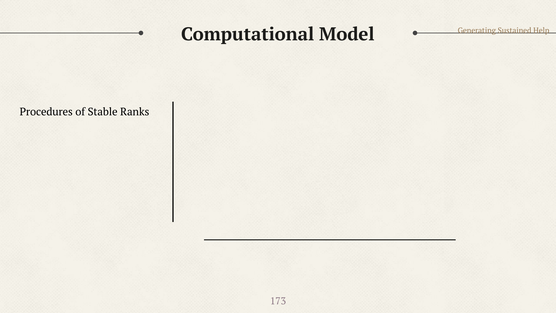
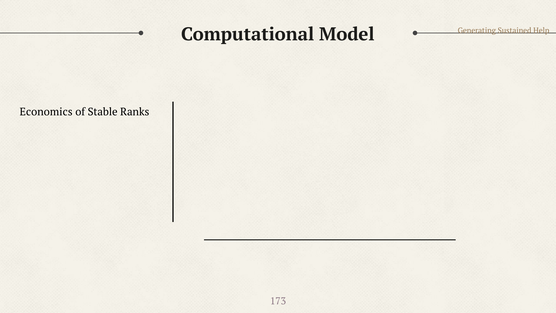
Procedures: Procedures -> Economics
